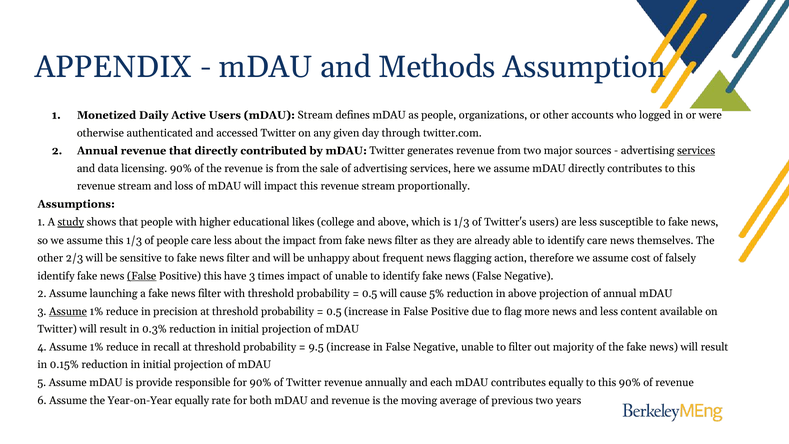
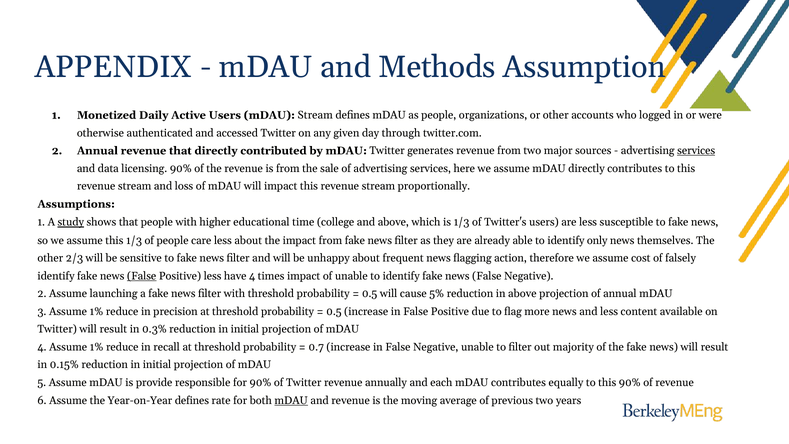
likes: likes -> time
identify care: care -> only
Positive this: this -> less
have 3: 3 -> 4
Assume at (68, 311) underline: present -> none
9.5: 9.5 -> 0.7
Year-on-Year equally: equally -> defines
mDAU at (291, 400) underline: none -> present
